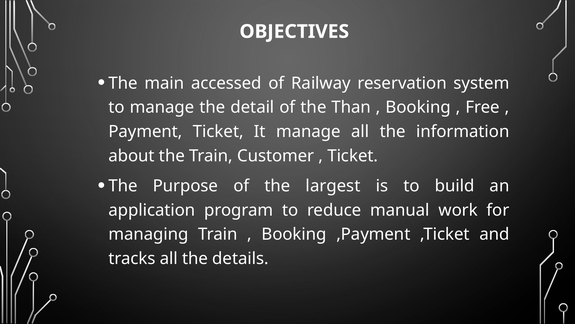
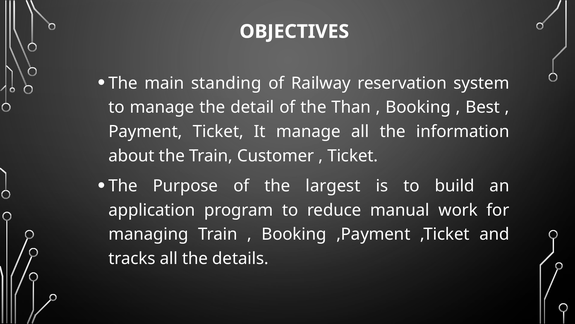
accessed: accessed -> standing
Free: Free -> Best
